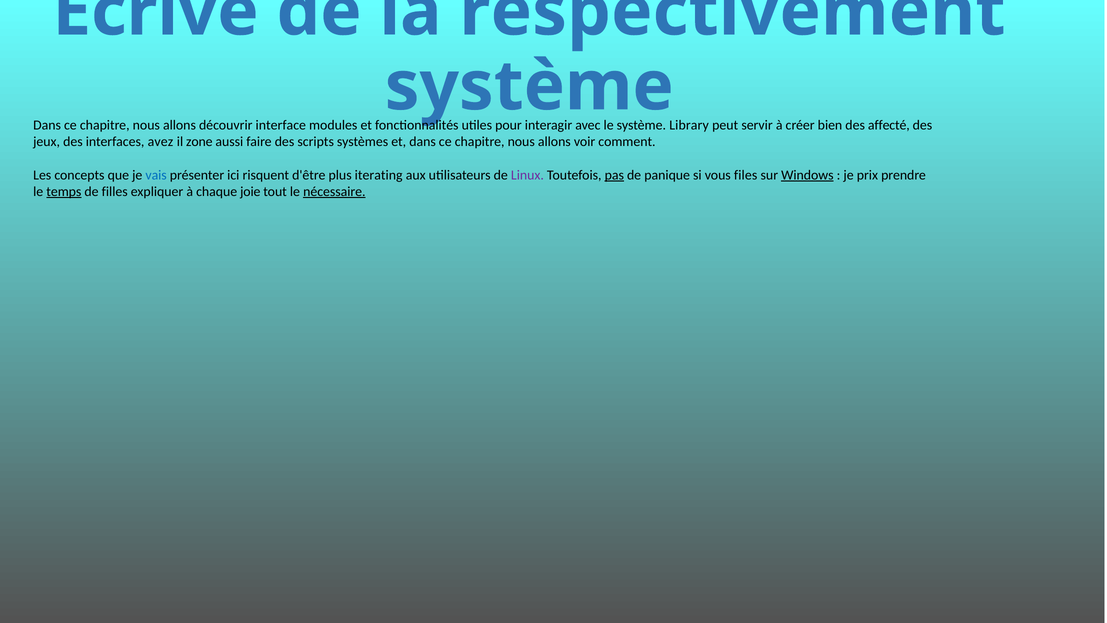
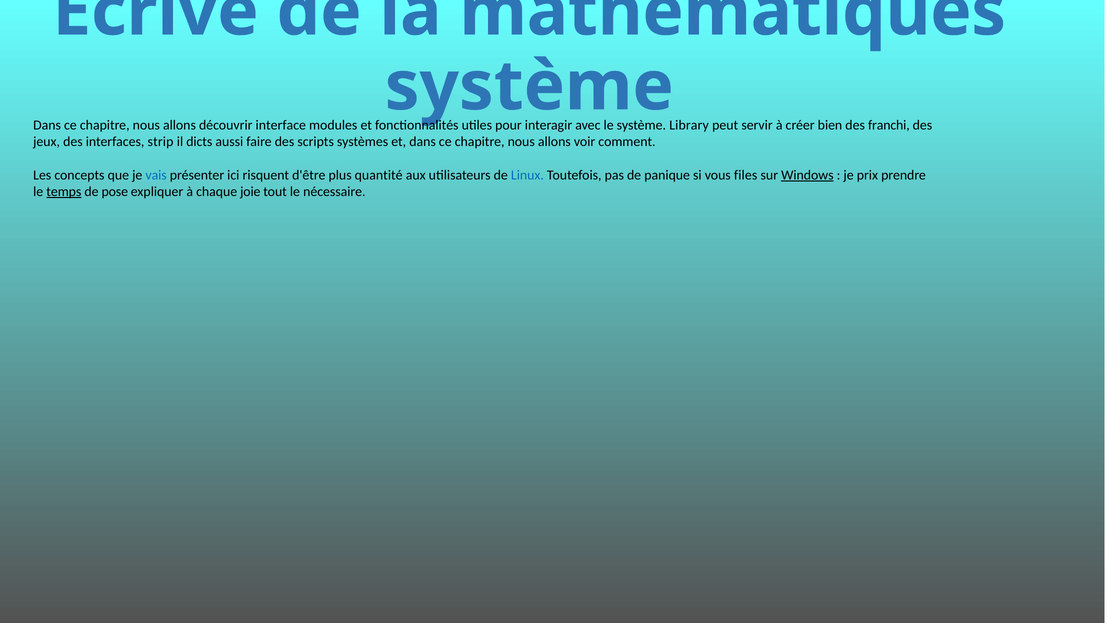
respectivement: respectivement -> mathématiques
affecté: affecté -> franchi
avez: avez -> strip
zone: zone -> dicts
iterating: iterating -> quantité
Linux colour: purple -> blue
pas underline: present -> none
filles: filles -> pose
nécessaire underline: present -> none
